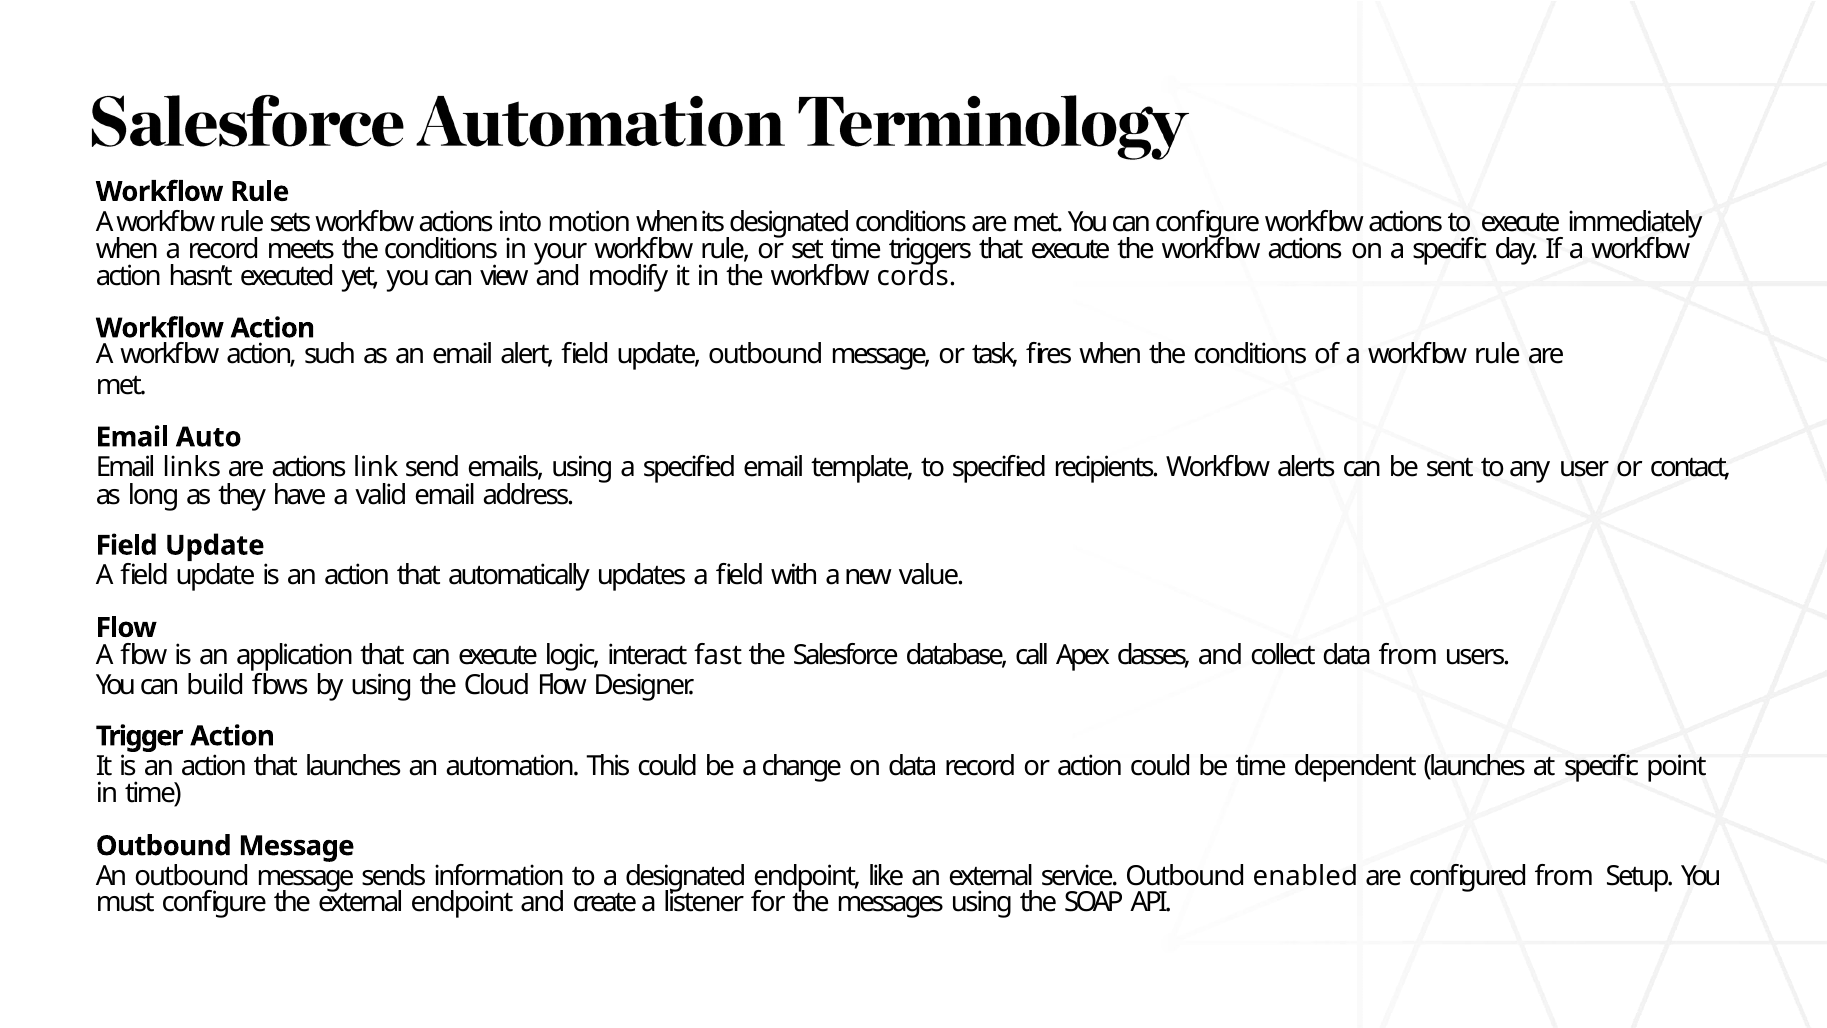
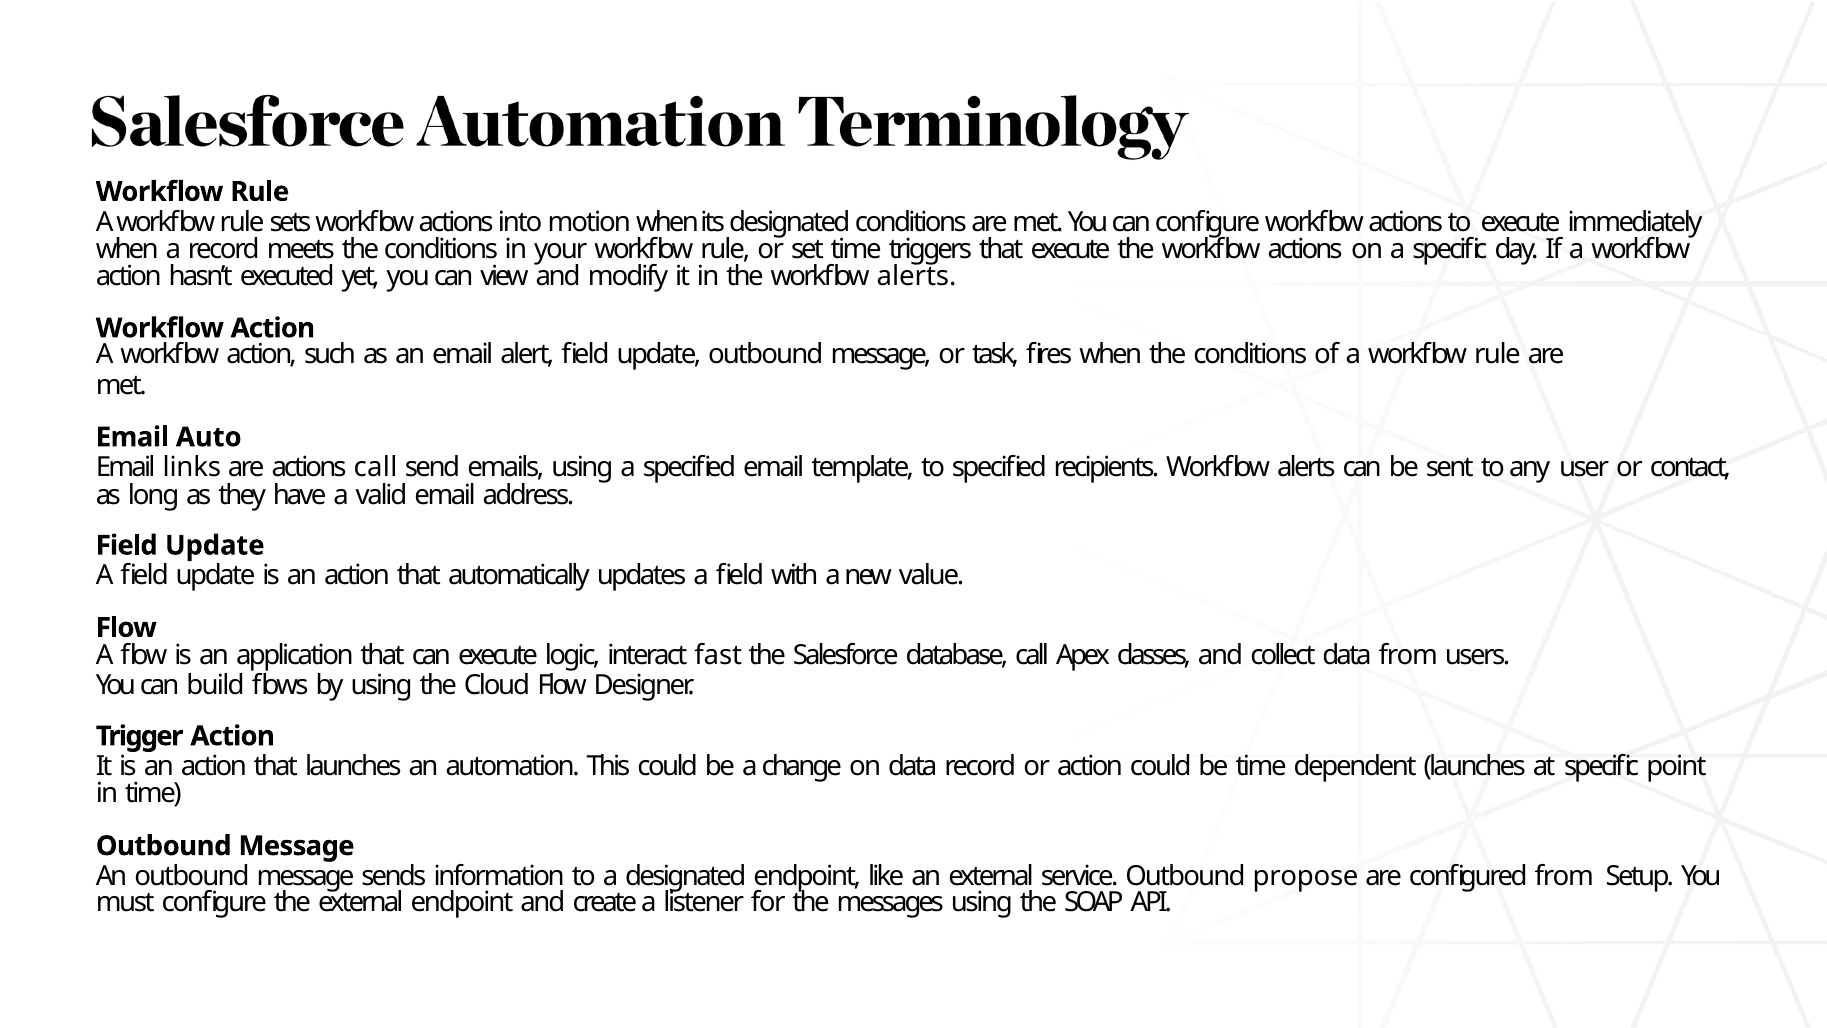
the workflow cords: cords -> alerts
actions link: link -> call
enabled: enabled -> propose
